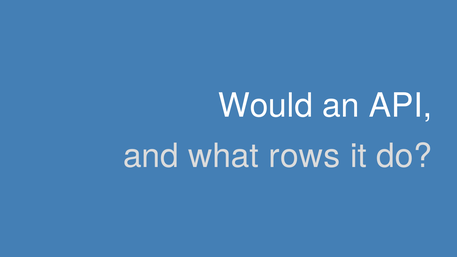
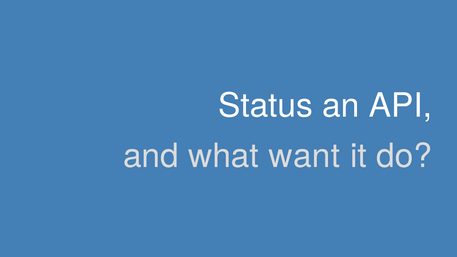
Would: Would -> Status
rows: rows -> want
